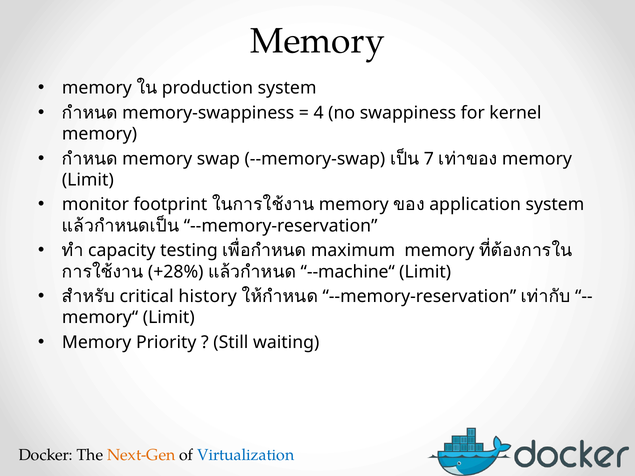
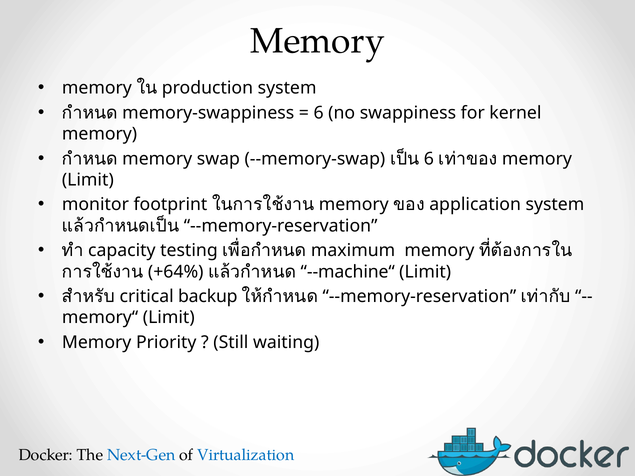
4 at (319, 113): 4 -> 6
7 at (429, 159): 7 -> 6
+28%: +28% -> +64%
history: history -> backup
Next-Gen colour: orange -> blue
